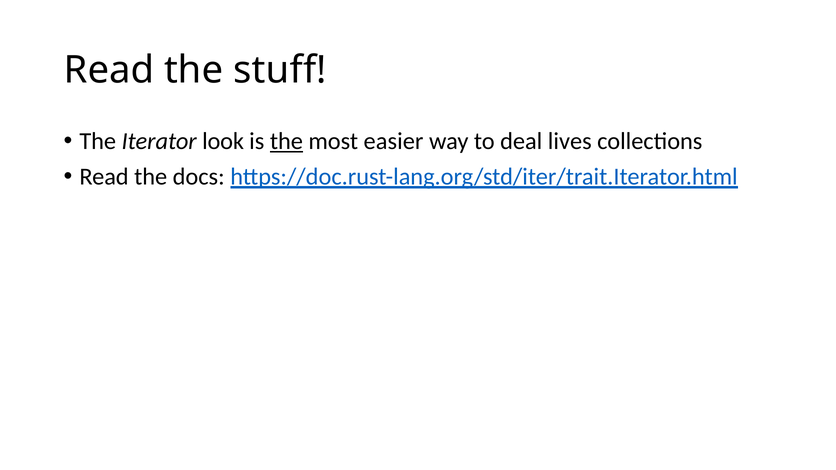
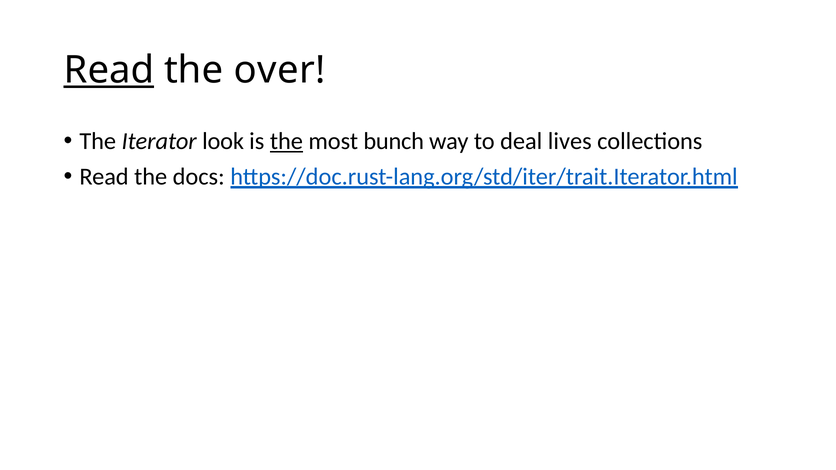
Read at (109, 70) underline: none -> present
stuff: stuff -> over
easier: easier -> bunch
